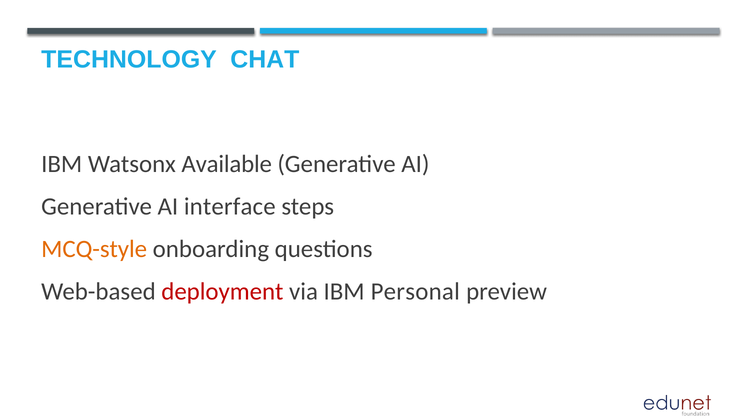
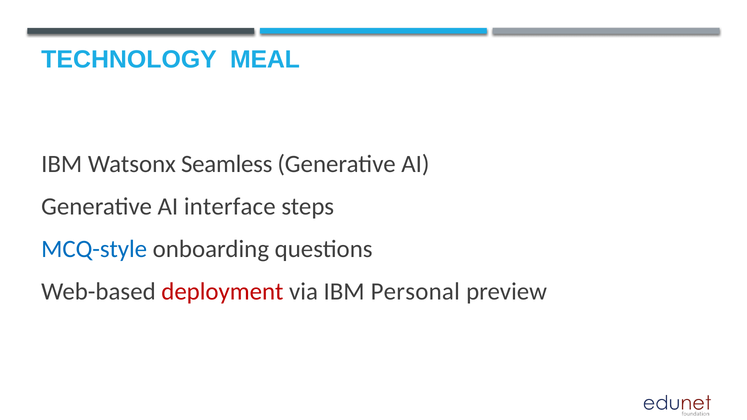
CHAT: CHAT -> MEAL
Available: Available -> Seamless
MCQ-style colour: orange -> blue
